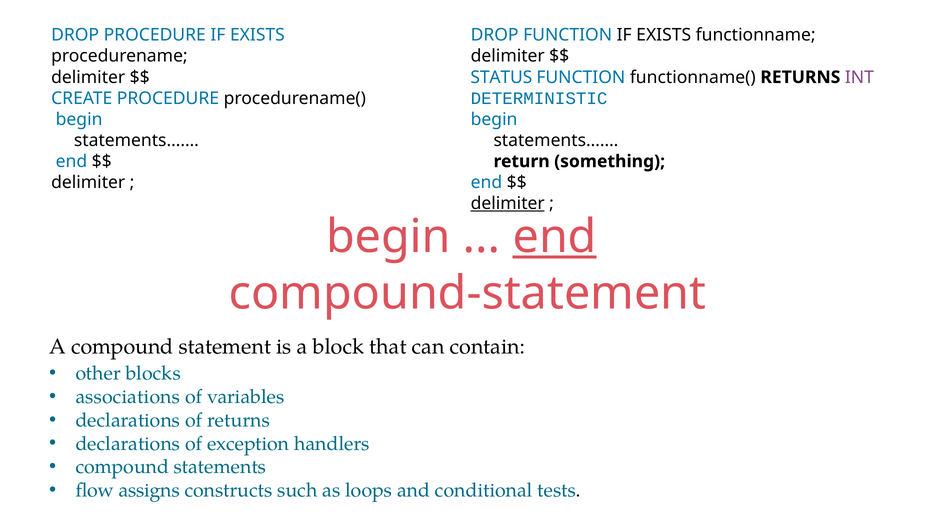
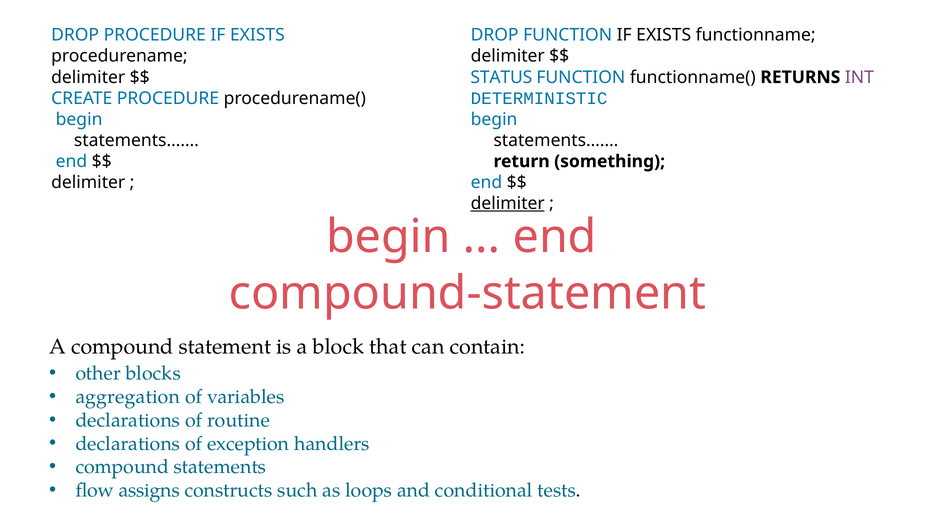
end at (555, 237) underline: present -> none
associations: associations -> aggregation
of returns: returns -> routine
